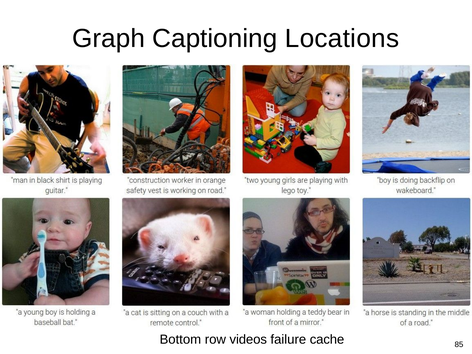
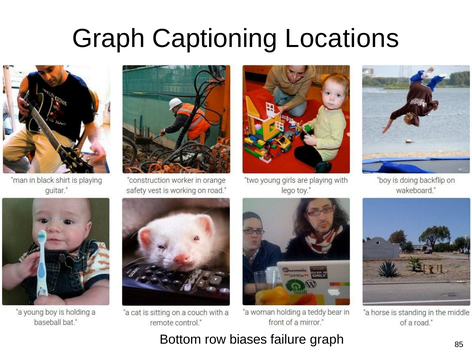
videos: videos -> biases
failure cache: cache -> graph
